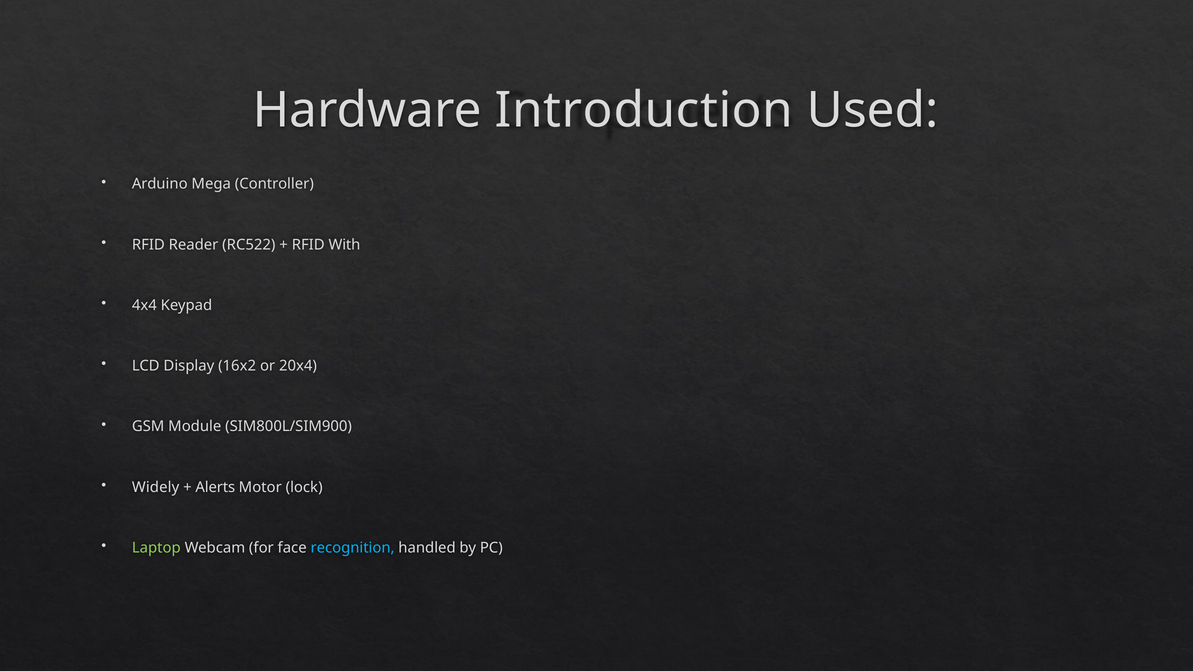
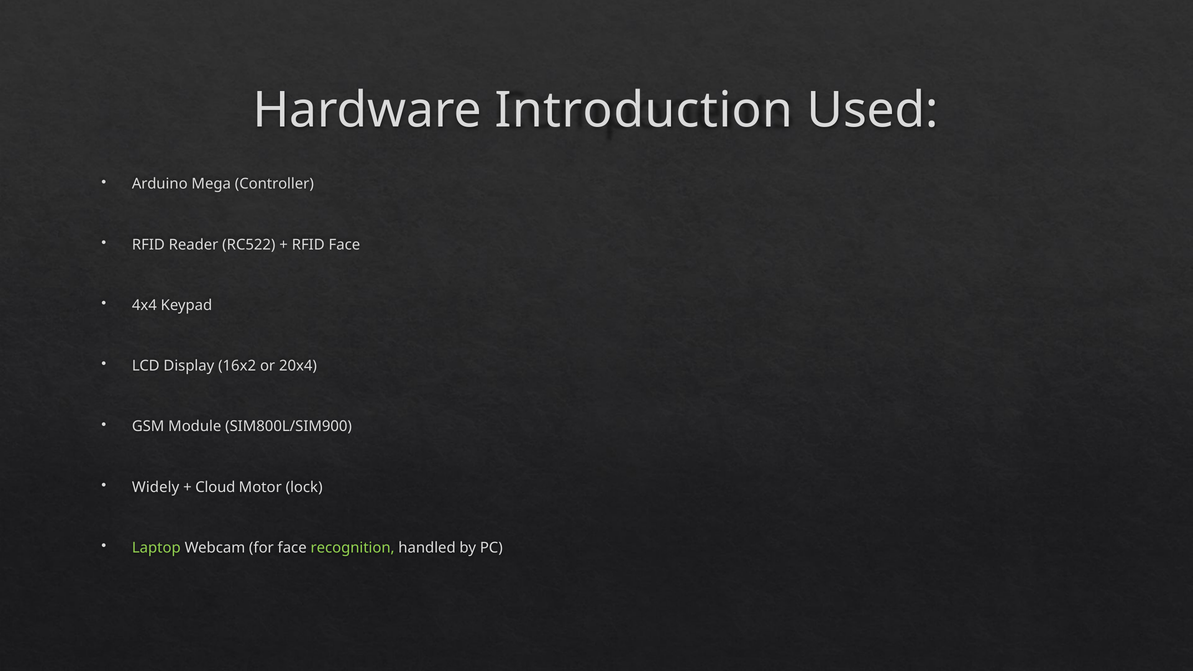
RFID With: With -> Face
Alerts: Alerts -> Cloud
recognition colour: light blue -> light green
